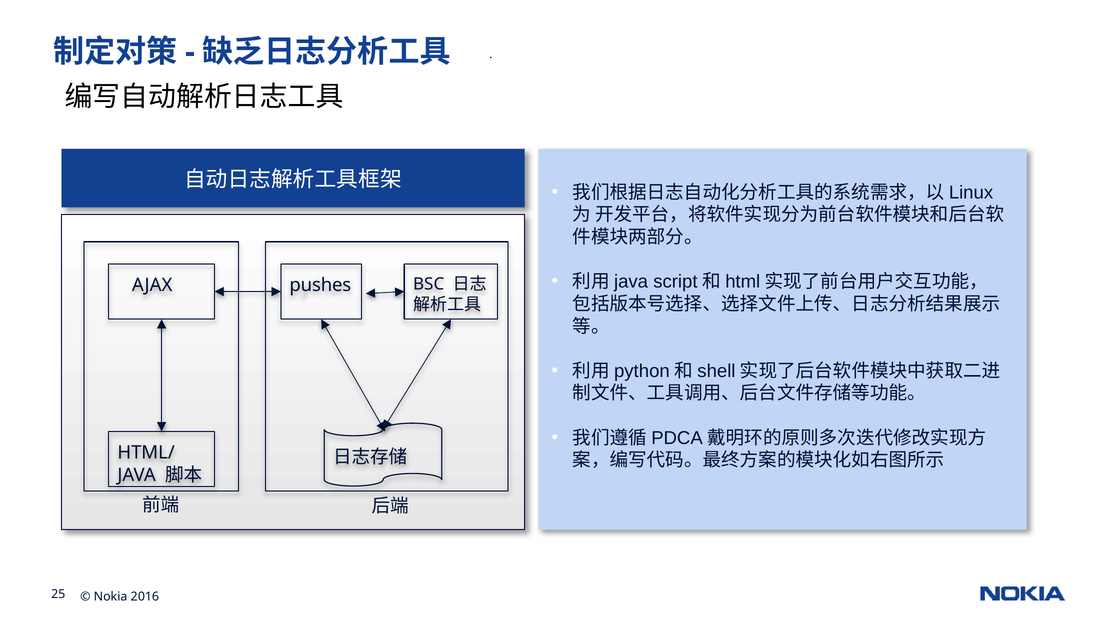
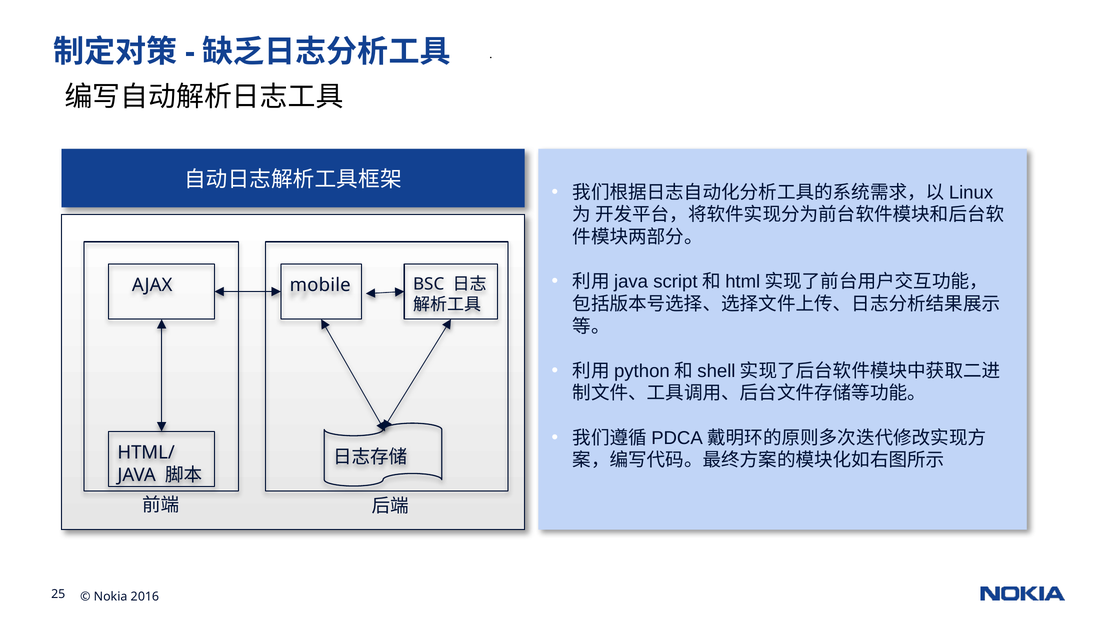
pushes: pushes -> mobile
